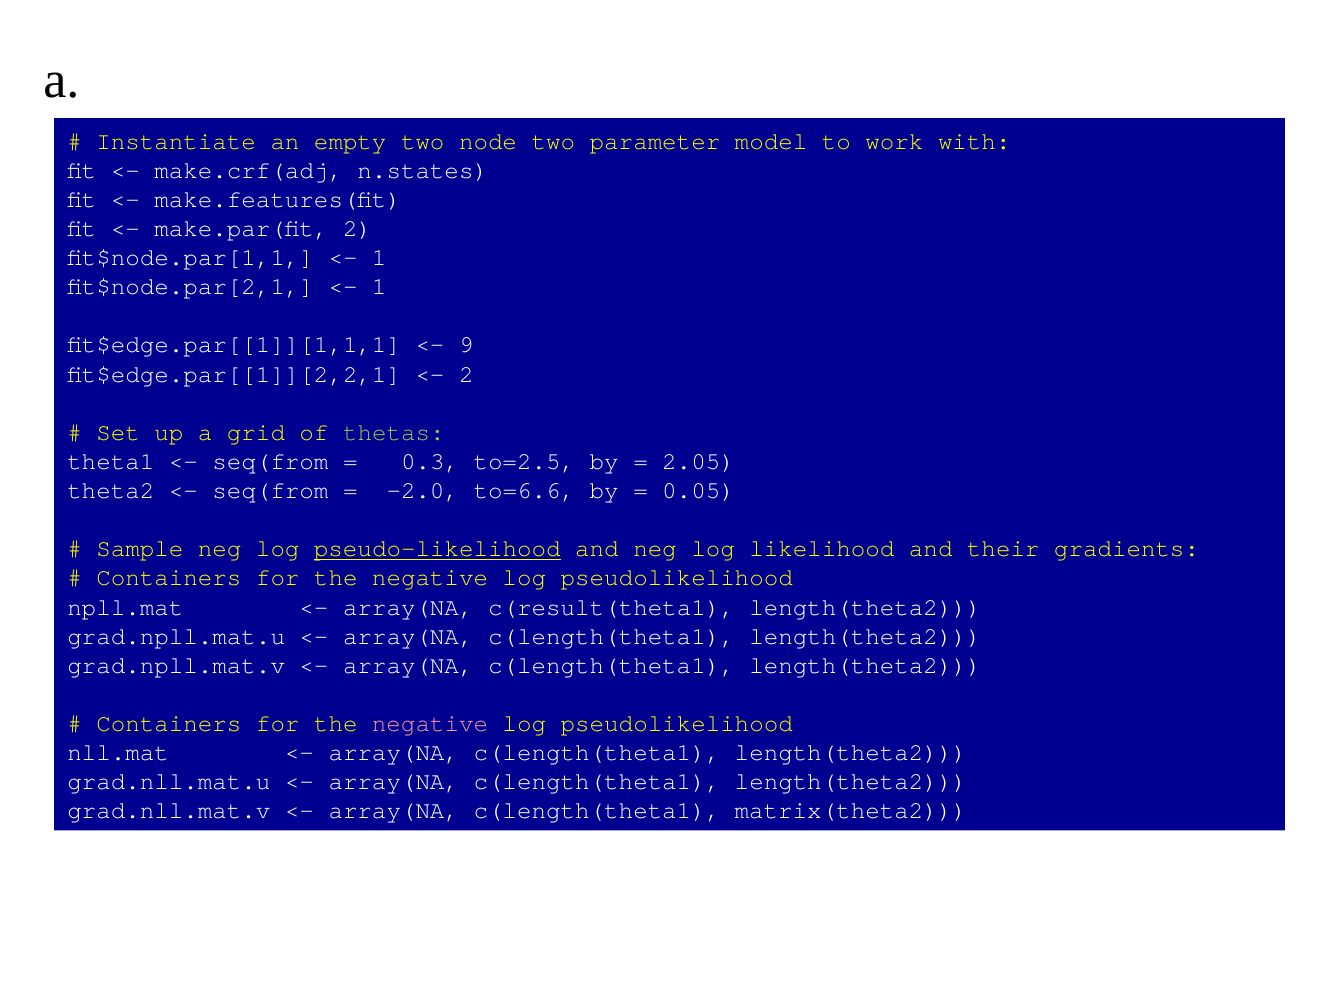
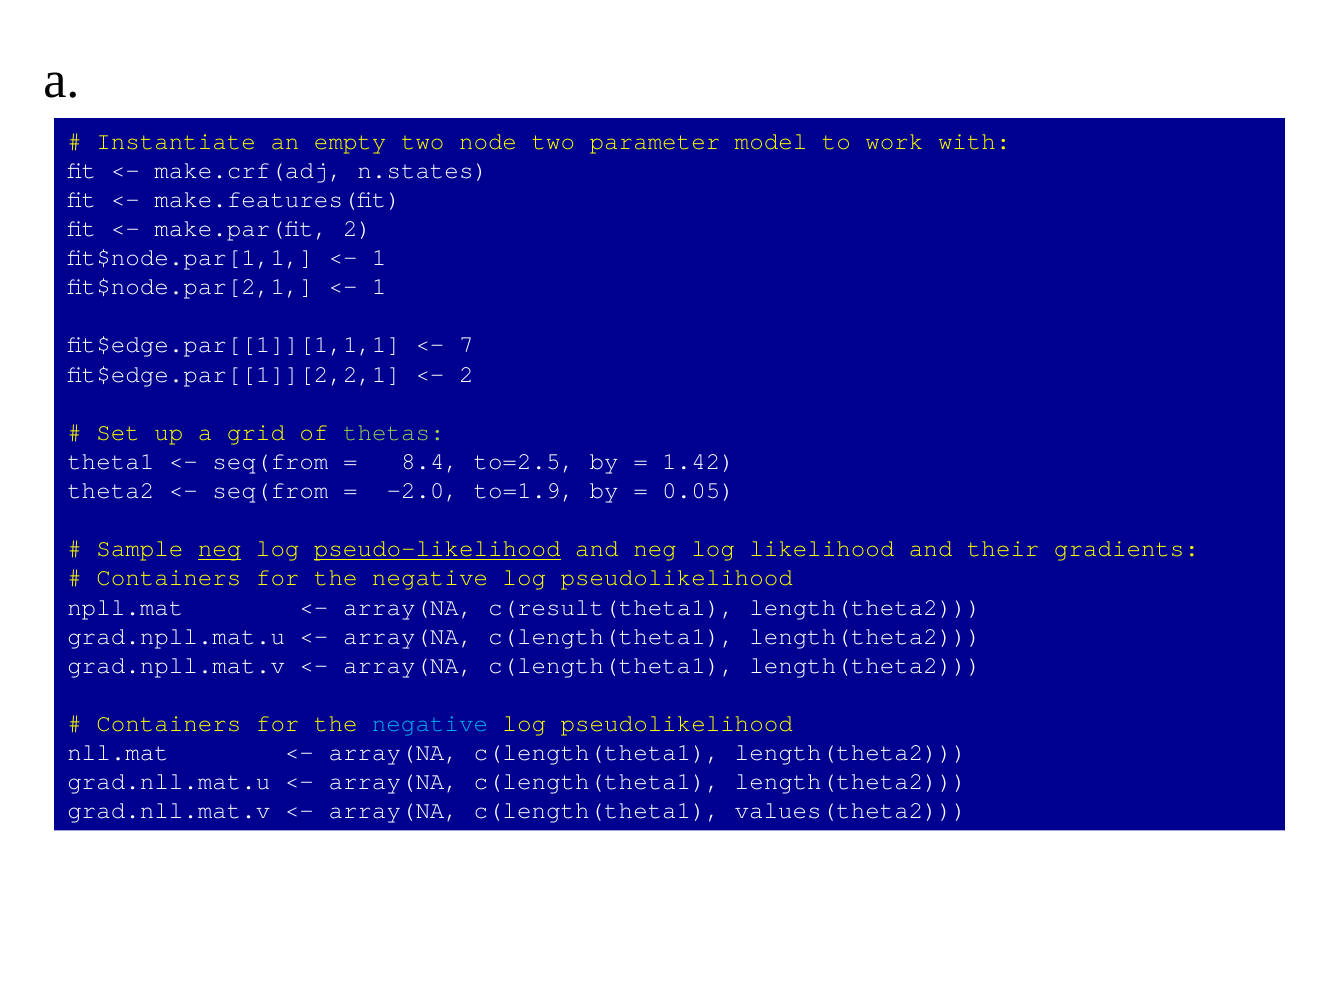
9: 9 -> 7
0.3: 0.3 -> 8.4
2.05: 2.05 -> 1.42
to=6.6: to=6.6 -> to=1.9
neg at (220, 549) underline: none -> present
negative at (430, 723) colour: pink -> light blue
matrix(theta2: matrix(theta2 -> values(theta2
